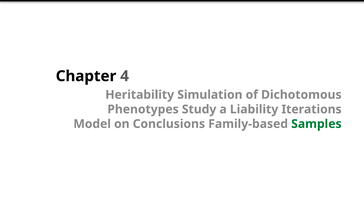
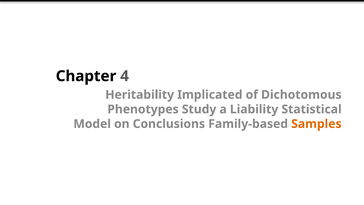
Simulation: Simulation -> Implicated
Iterations: Iterations -> Statistical
Samples colour: green -> orange
